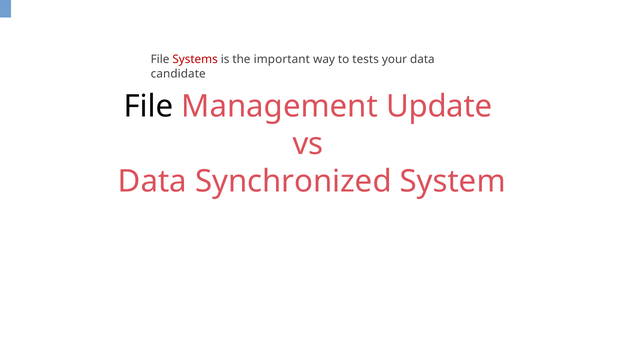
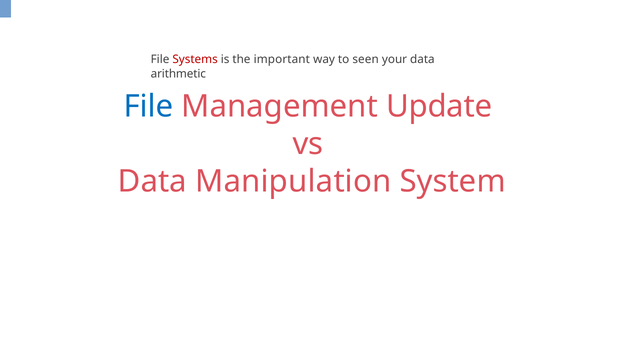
tests: tests -> seen
candidate: candidate -> arithmetic
File at (148, 107) colour: black -> blue
Synchronized: Synchronized -> Manipulation
